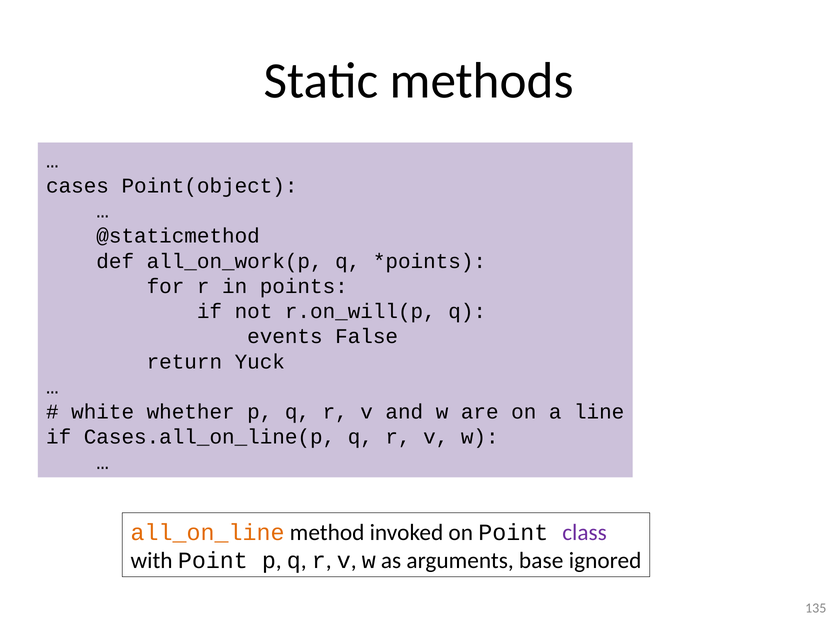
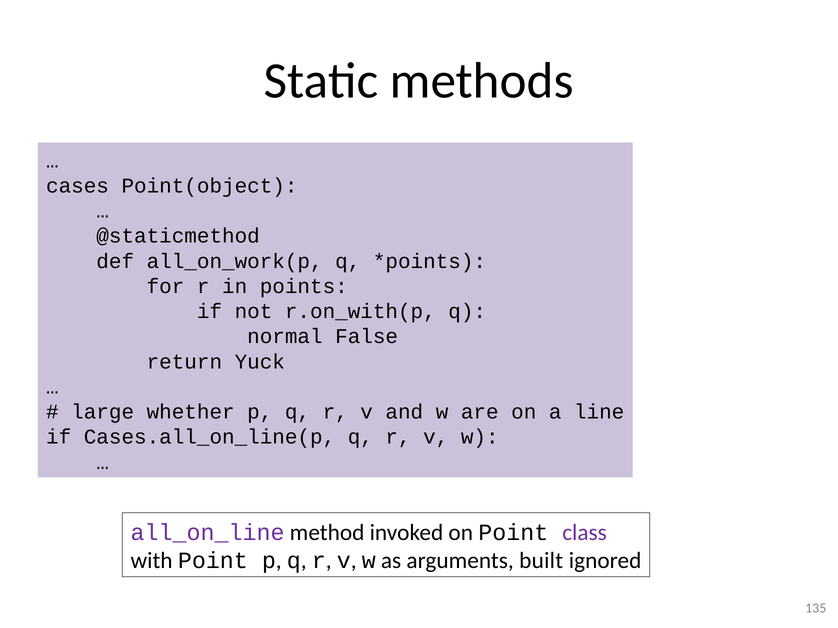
r.on_will(p: r.on_will(p -> r.on_with(p
events: events -> normal
white: white -> large
all_on_line colour: orange -> purple
base: base -> built
